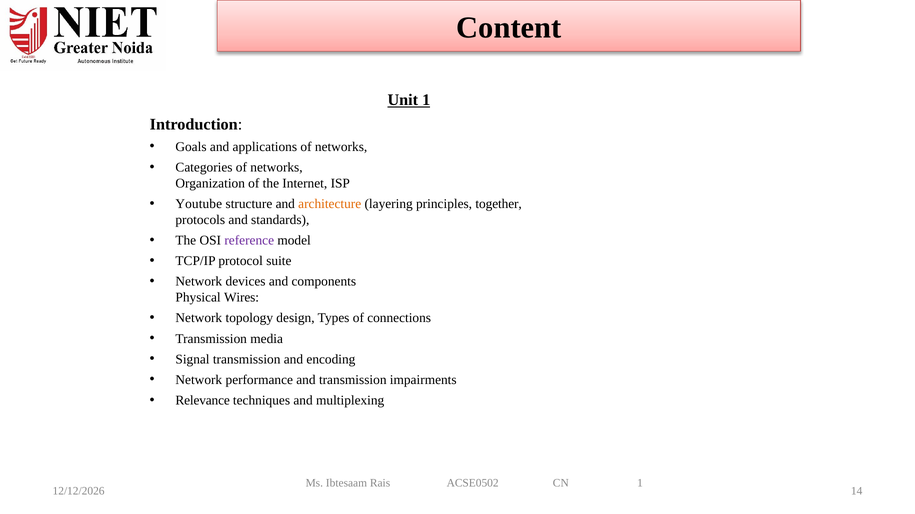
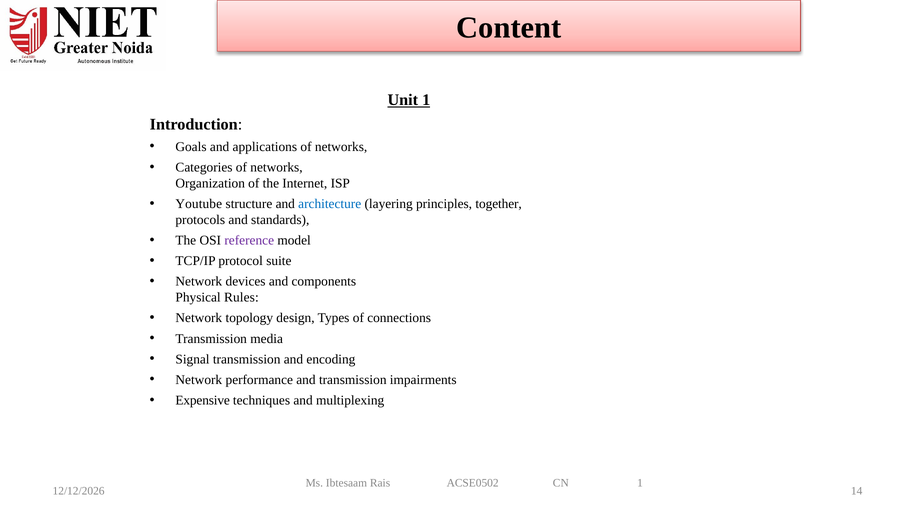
architecture colour: orange -> blue
Wires: Wires -> Rules
Relevance: Relevance -> Expensive
